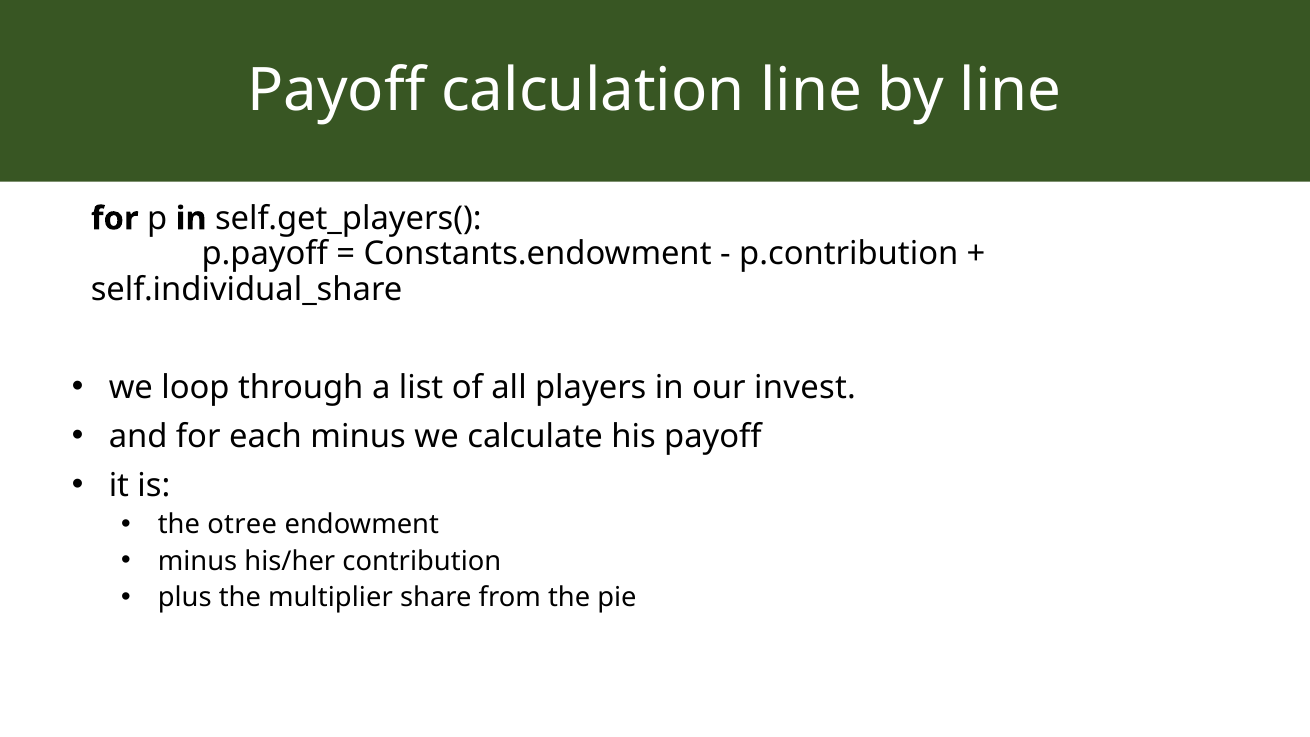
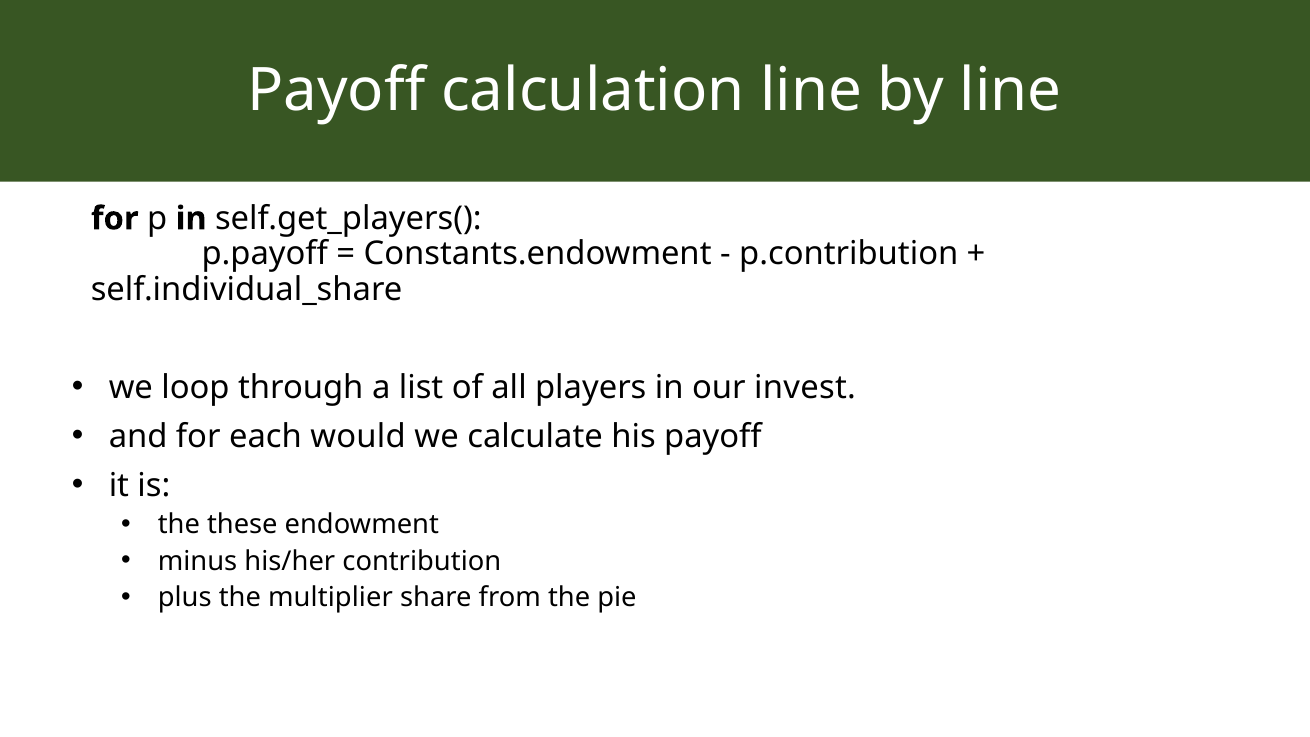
each minus: minus -> would
otree: otree -> these
